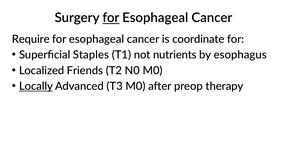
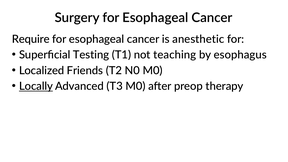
for at (111, 18) underline: present -> none
coordinate: coordinate -> anesthetic
Staples: Staples -> Testing
nutrients: nutrients -> teaching
